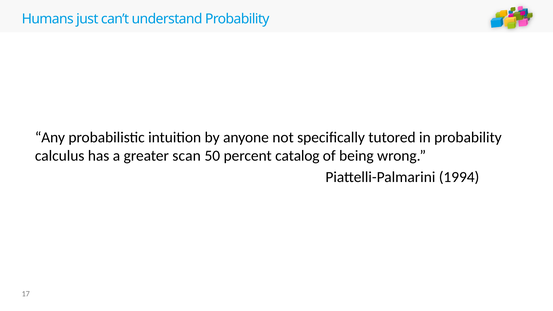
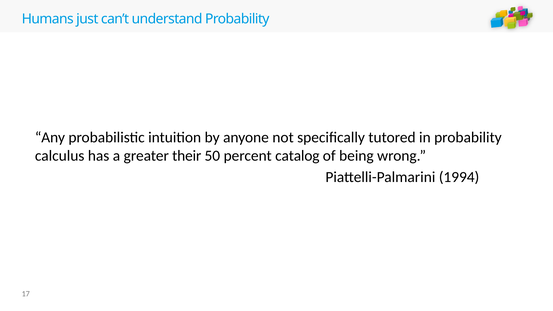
scan: scan -> their
